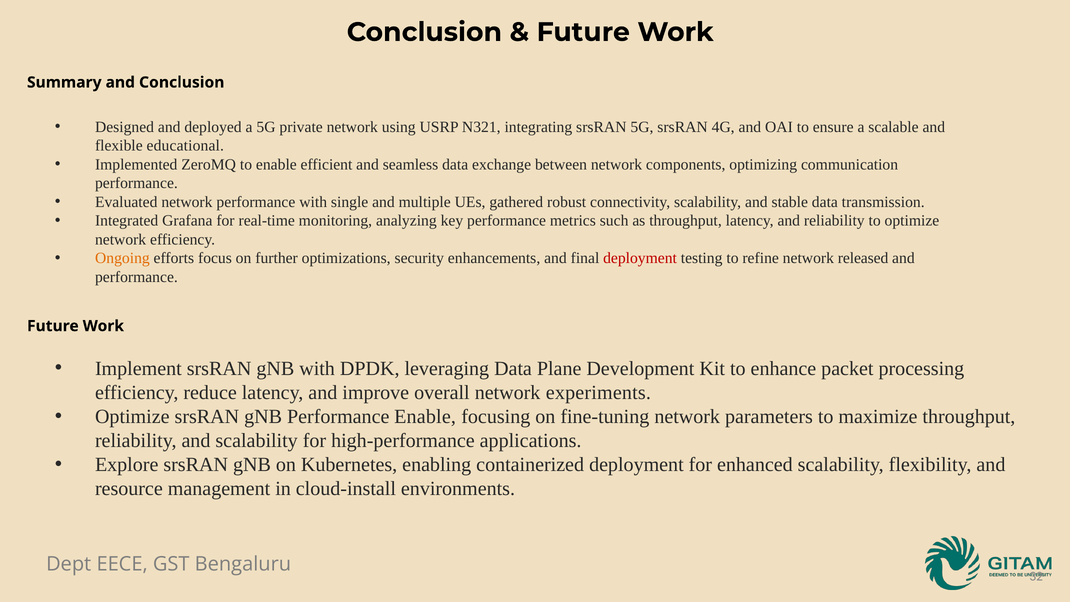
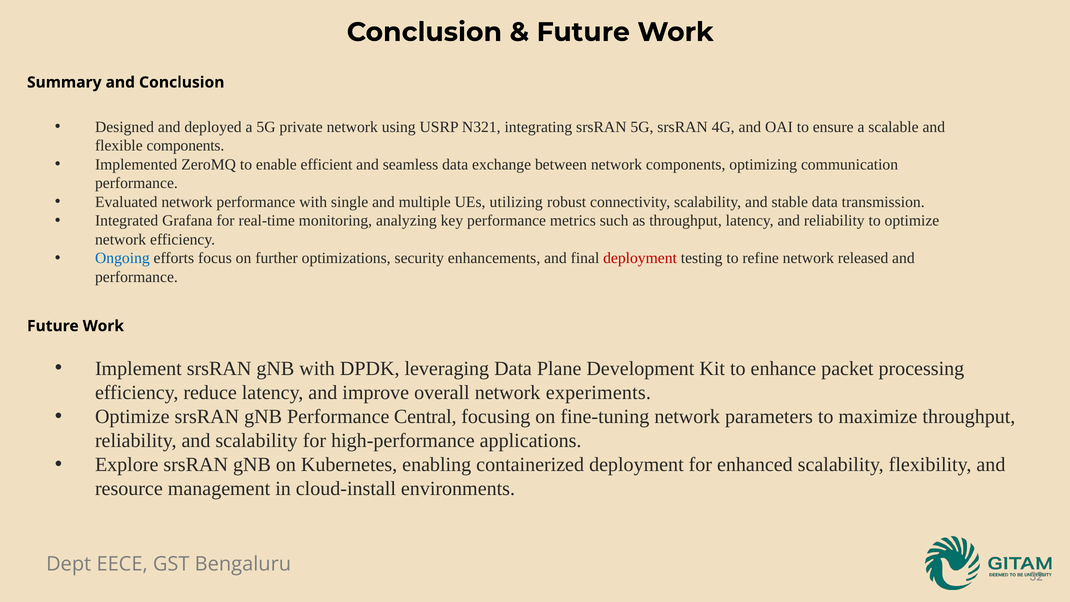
flexible educational: educational -> components
gathered: gathered -> utilizing
Ongoing colour: orange -> blue
Performance Enable: Enable -> Central
